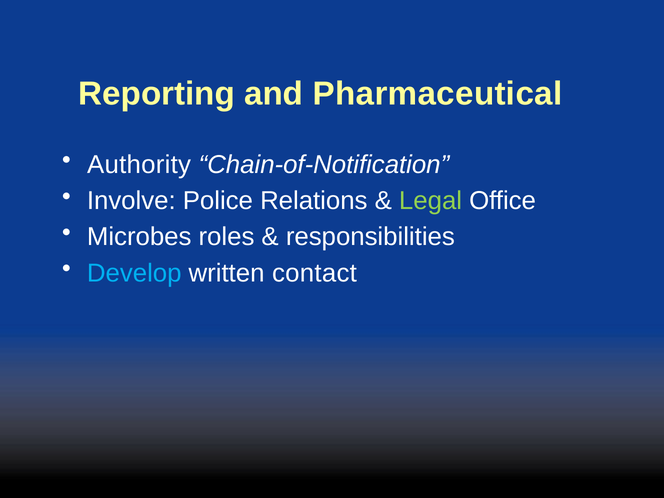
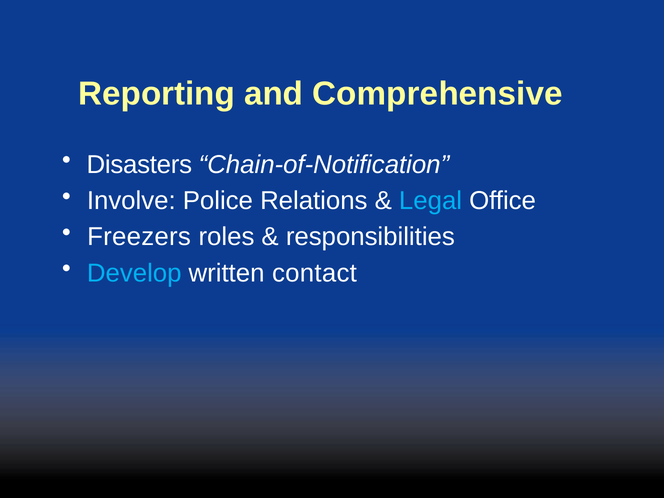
Pharmaceutical: Pharmaceutical -> Comprehensive
Authority: Authority -> Disasters
Legal colour: light green -> light blue
Microbes: Microbes -> Freezers
